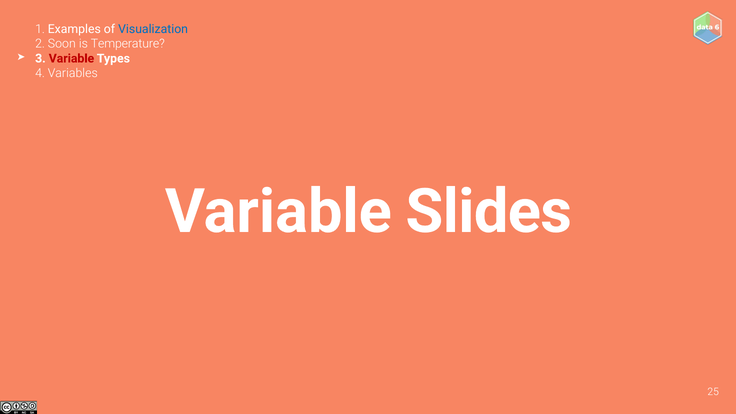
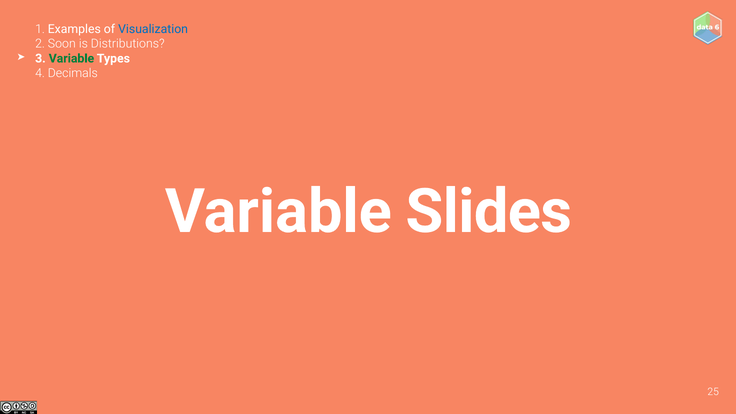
Temperature: Temperature -> Distributions
Variable at (71, 58) colour: red -> green
Variables: Variables -> Decimals
